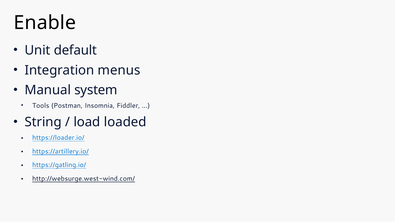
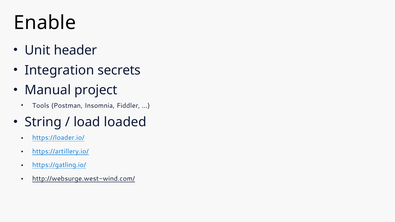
default: default -> header
menus: menus -> secrets
system: system -> project
